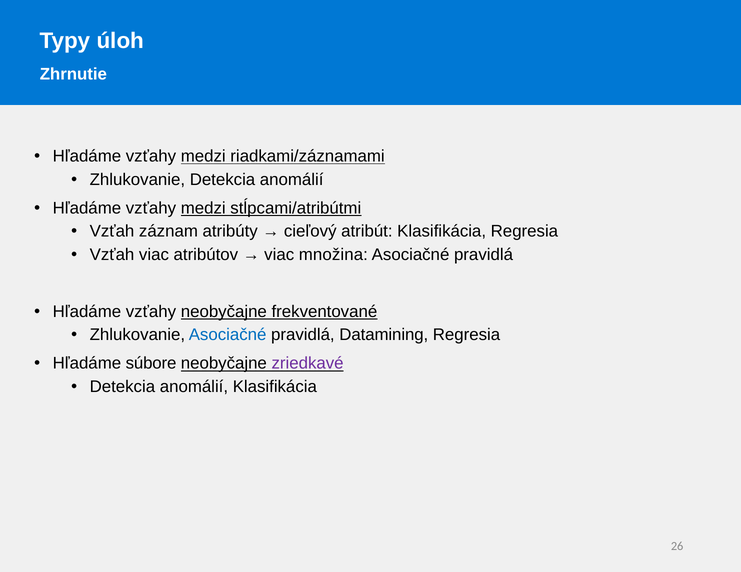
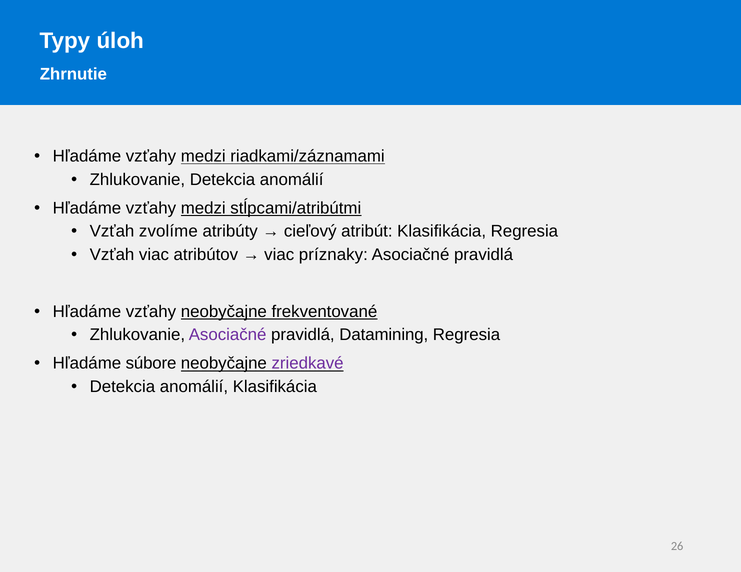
záznam: záznam -> zvolíme
množina: množina -> príznaky
Asociačné at (228, 335) colour: blue -> purple
